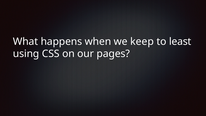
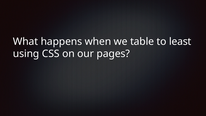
keep: keep -> table
